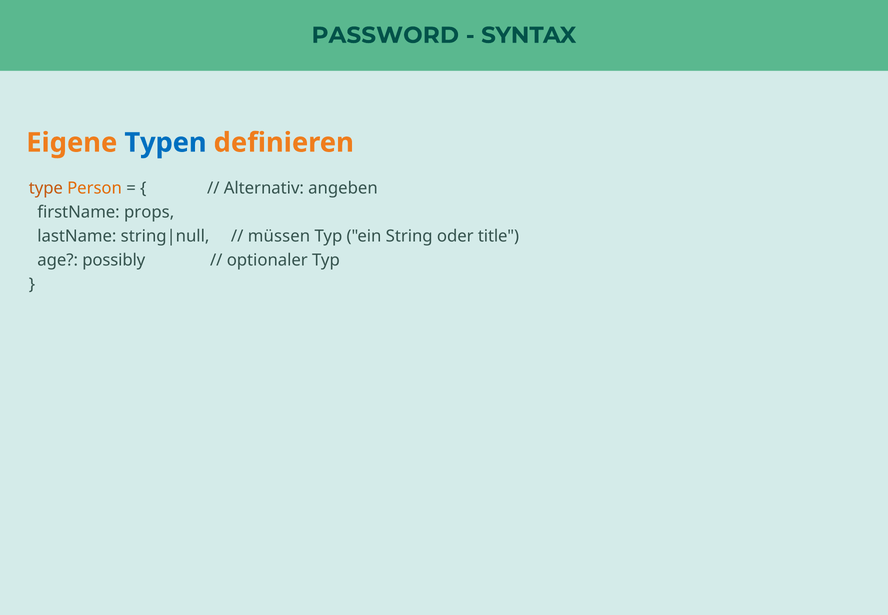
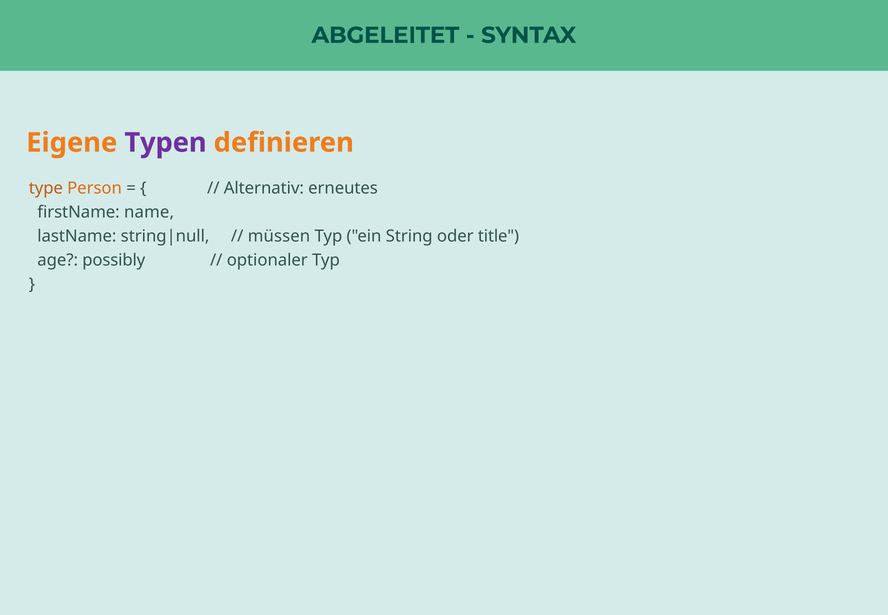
PASSWORD: PASSWORD -> ABGELEITET
Typen colour: blue -> purple
angeben: angeben -> erneutes
props: props -> name
